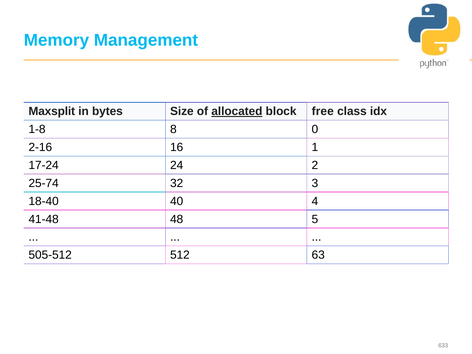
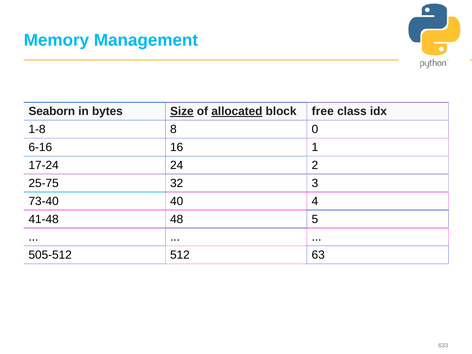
Maxsplit: Maxsplit -> Seaborn
Size underline: none -> present
2-16: 2-16 -> 6-16
25-74: 25-74 -> 25-75
18-40: 18-40 -> 73-40
